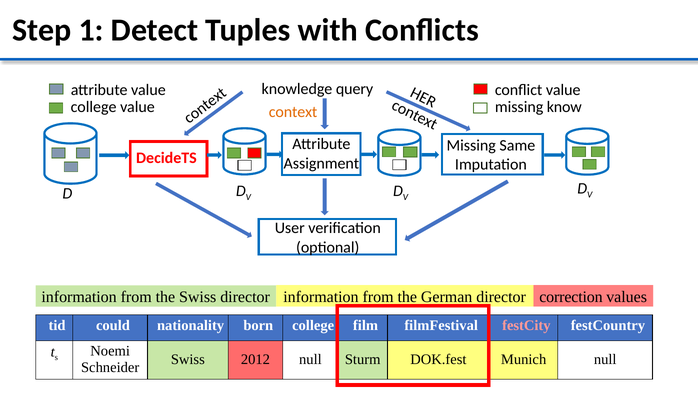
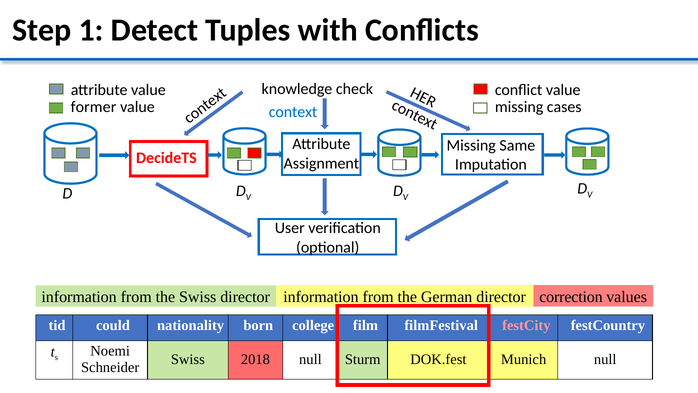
query: query -> check
college at (94, 107): college -> former
know: know -> cases
context colour: orange -> blue
2012: 2012 -> 2018
